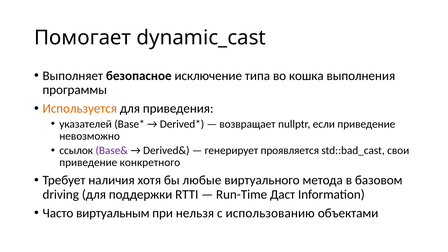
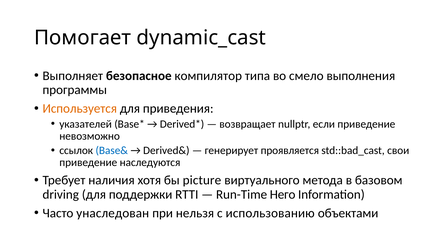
исключение: исключение -> компилятор
кошка: кошка -> смело
Base& colour: purple -> blue
конкретного: конкретного -> наследуются
любые: любые -> picture
Даст: Даст -> Него
виртуальным: виртуальным -> унаследован
